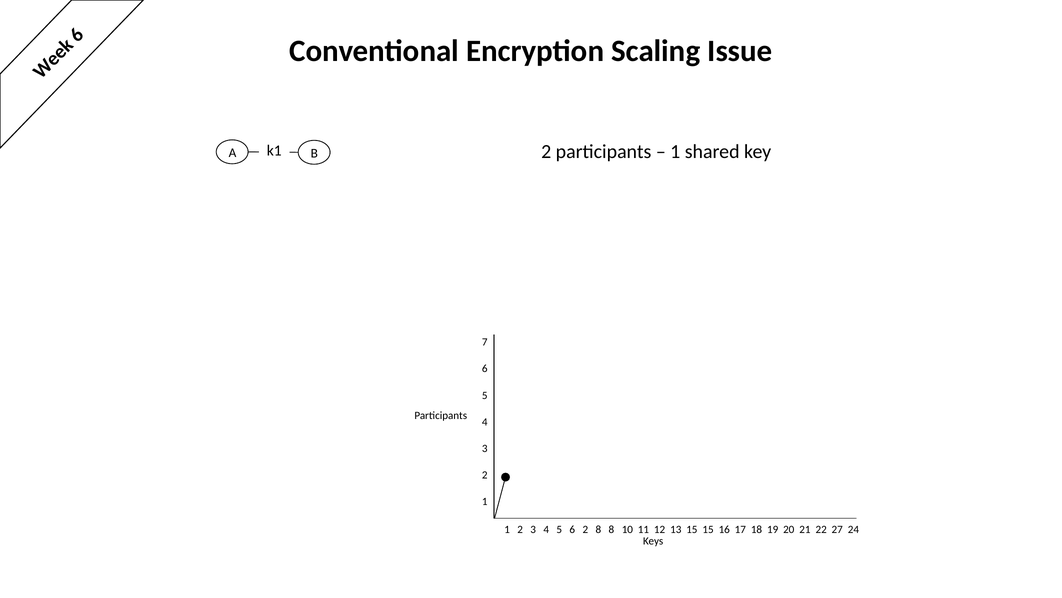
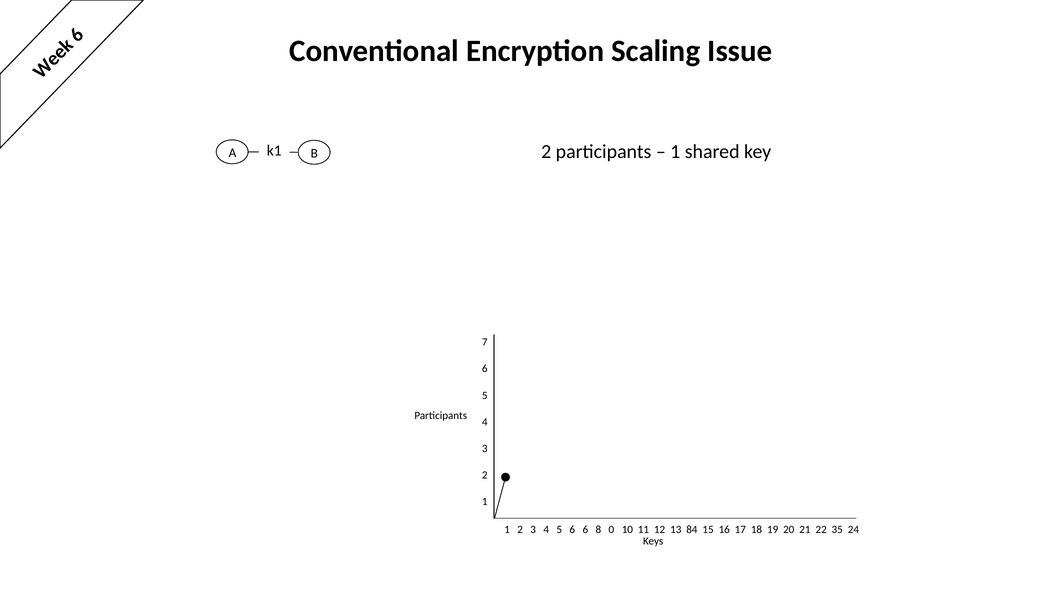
6 2: 2 -> 6
8 8: 8 -> 0
13 15: 15 -> 84
27: 27 -> 35
